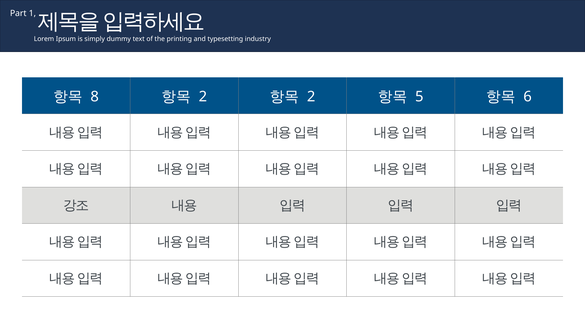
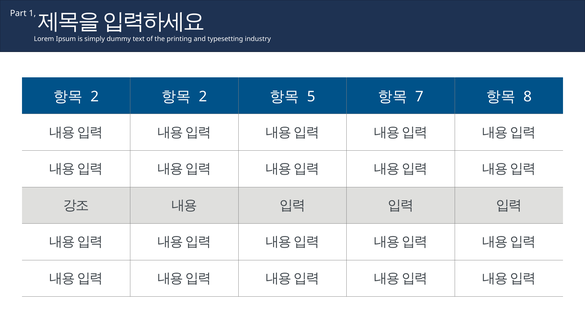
8 at (95, 97): 8 -> 2
2 at (311, 97): 2 -> 5
5: 5 -> 7
6: 6 -> 8
